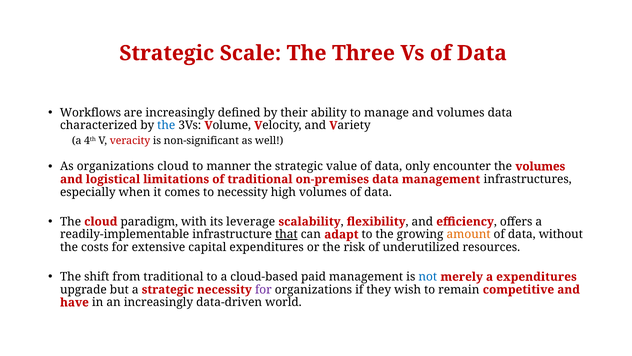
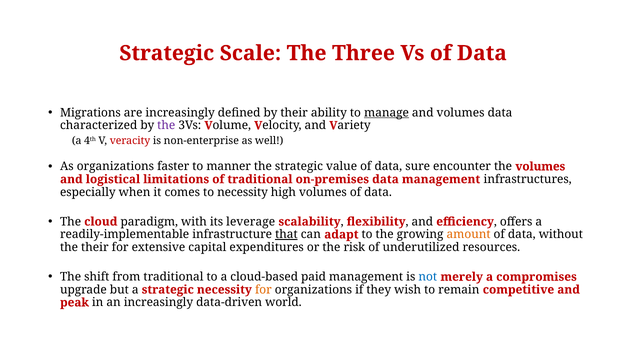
Workflows: Workflows -> Migrations
manage underline: none -> present
the at (166, 125) colour: blue -> purple
non-significant: non-significant -> non-enterprise
organizations cloud: cloud -> faster
only: only -> sure
the costs: costs -> their
a expenditures: expenditures -> compromises
for at (263, 289) colour: purple -> orange
have: have -> peak
